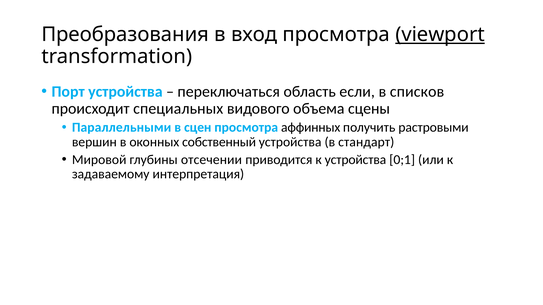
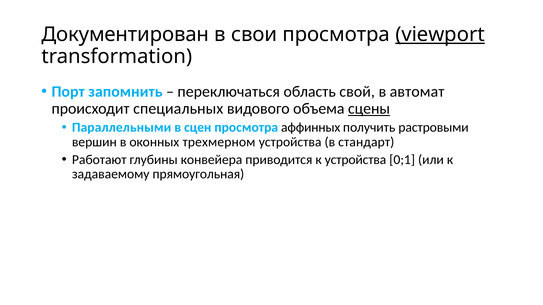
Преобразования: Преобразования -> Документирован
вход: вход -> свои
Порт устройства: устройства -> запомнить
если: если -> свой
списков: списков -> автомат
сцены underline: none -> present
собственный: собственный -> трехмерном
Мировой: Мировой -> Работают
отсечении: отсечении -> конвейера
интерпретация: интерпретация -> прямоугольная
